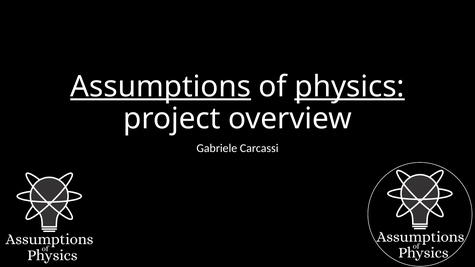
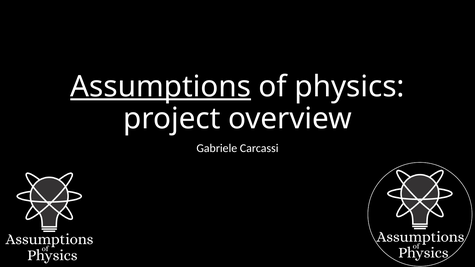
physics underline: present -> none
